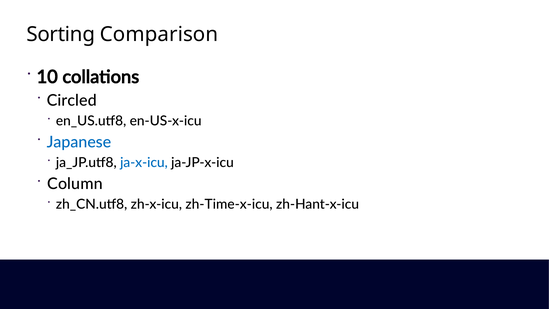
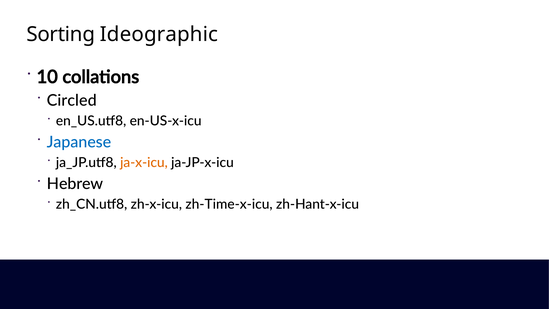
Comparison: Comparison -> Ideographic
ja-x-icu colour: blue -> orange
Column: Column -> Hebrew
